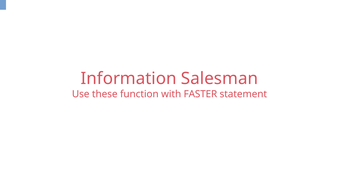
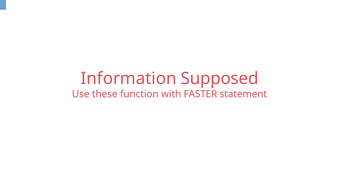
Salesman: Salesman -> Supposed
